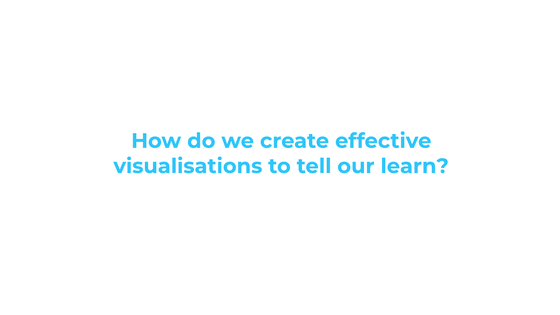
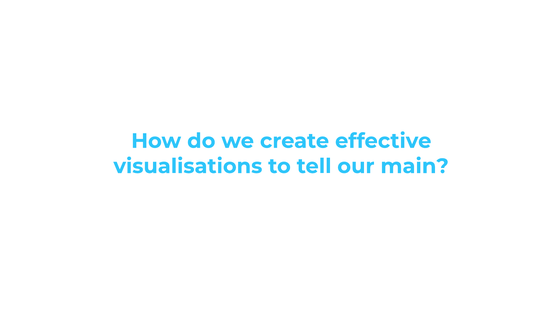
learn: learn -> main
